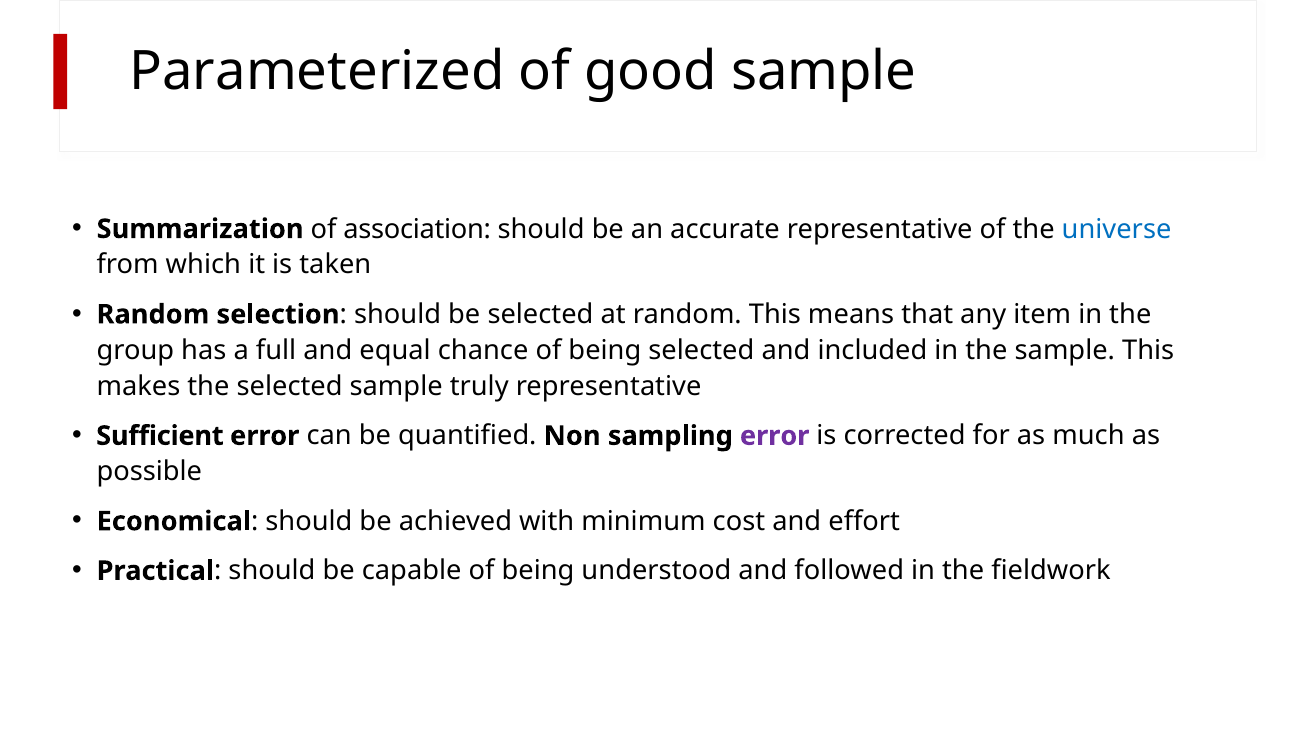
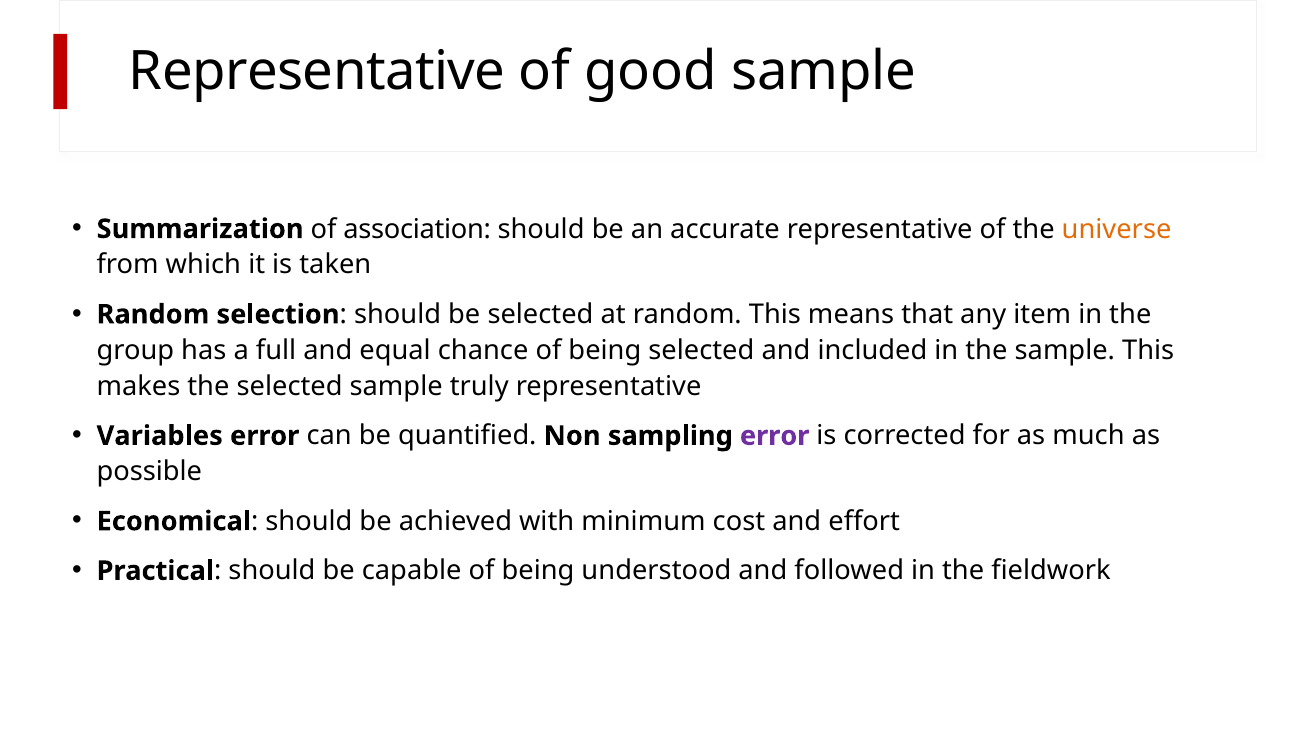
Parameterized at (317, 71): Parameterized -> Representative
universe colour: blue -> orange
Sufficient: Sufficient -> Variables
